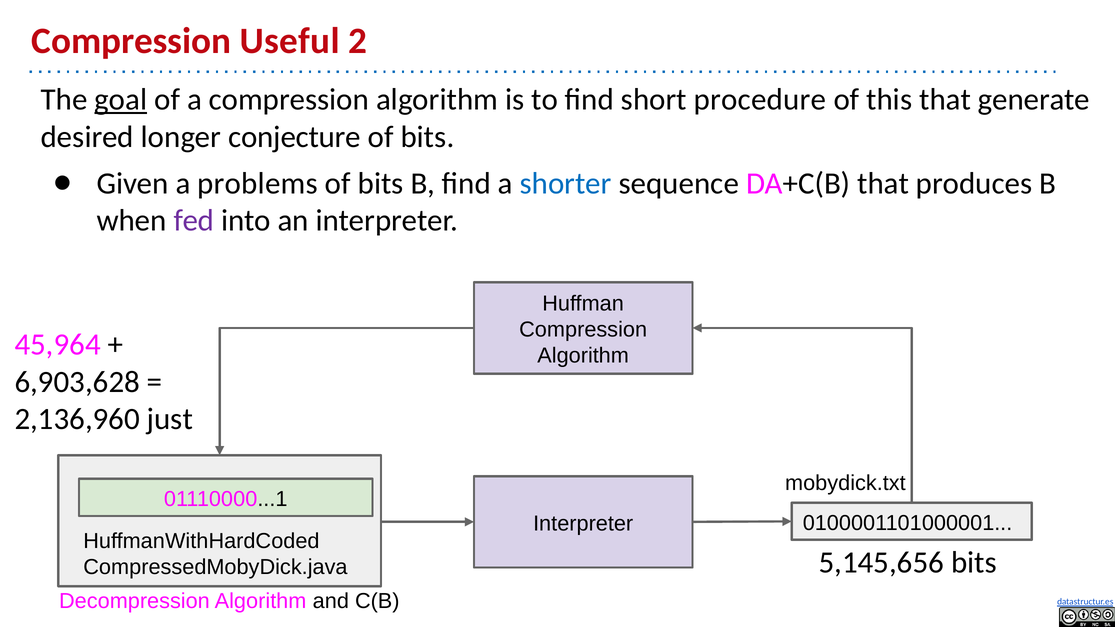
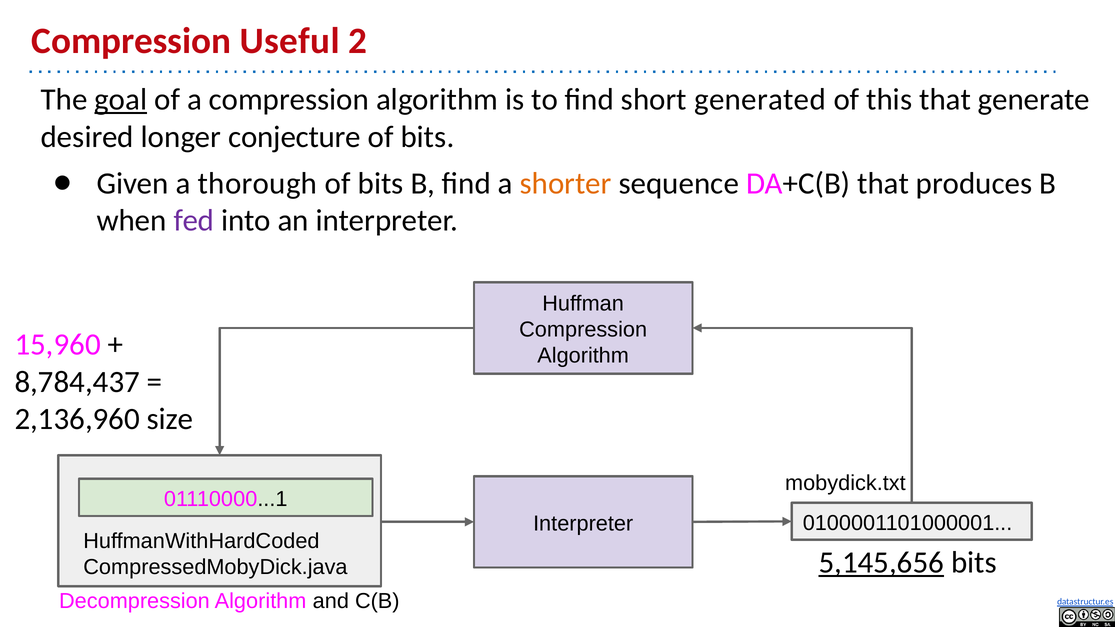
procedure: procedure -> generated
problems: problems -> thorough
shorter colour: blue -> orange
45,964: 45,964 -> 15,960
6,903,628: 6,903,628 -> 8,784,437
just: just -> size
5,145,656 underline: none -> present
